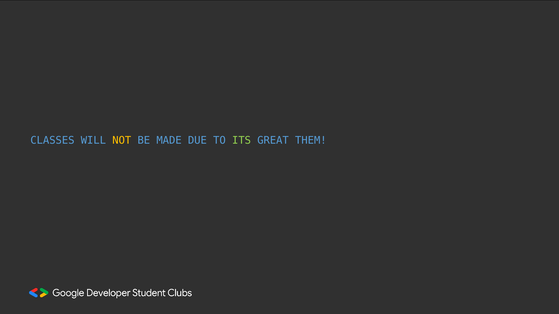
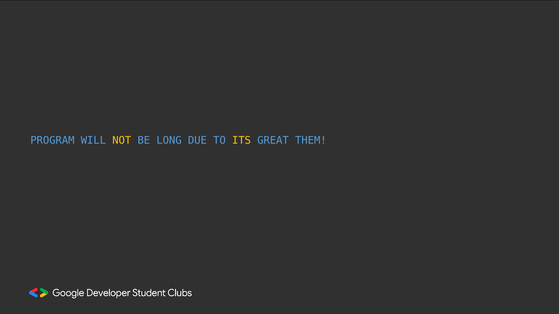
CLASSES: CLASSES -> PROGRAM
MADE: MADE -> LONG
ITS colour: light green -> yellow
